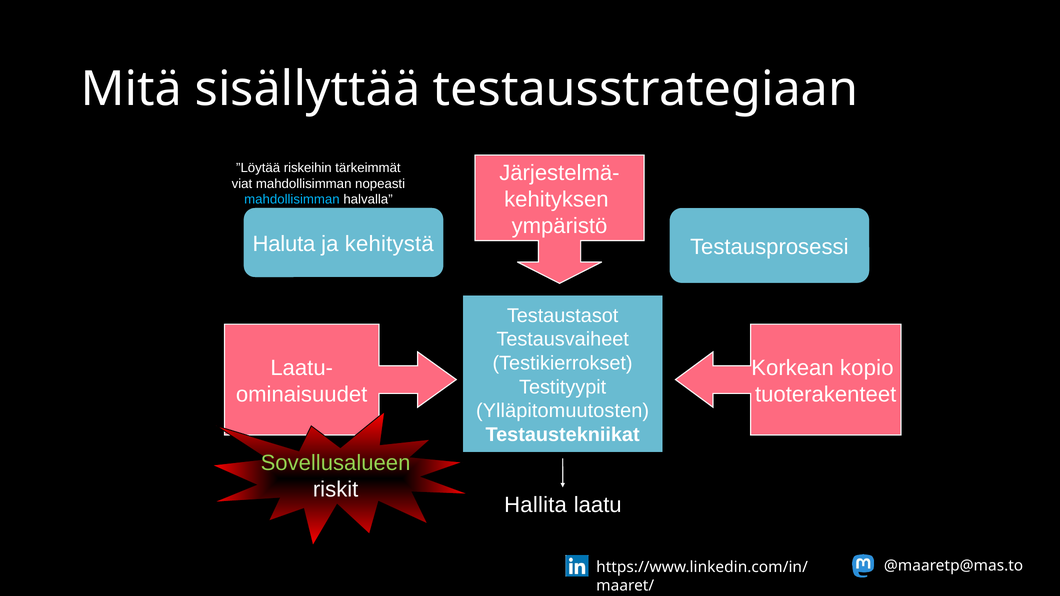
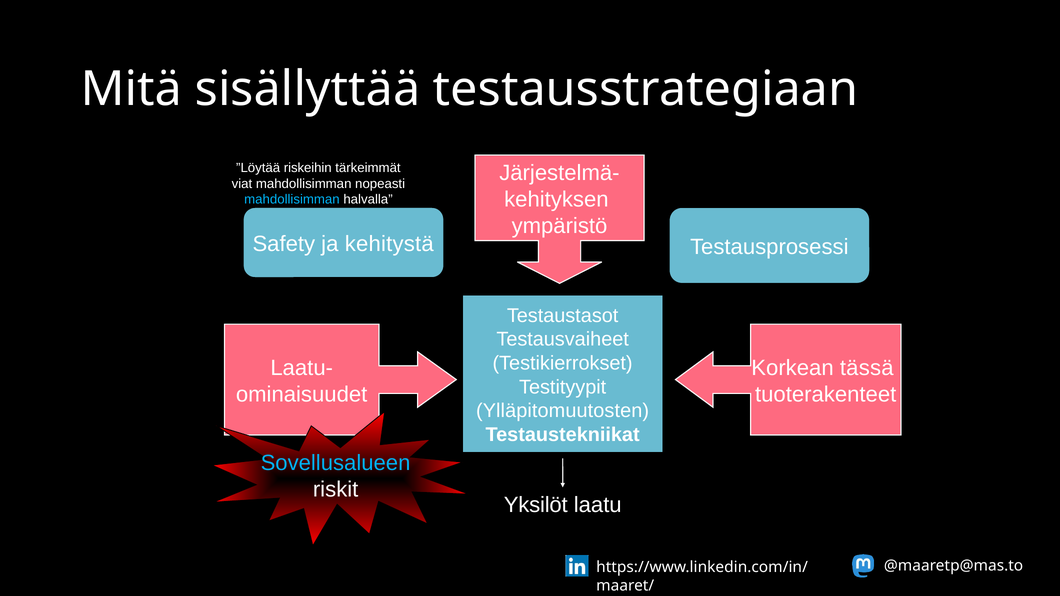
Haluta: Haluta -> Safety
kopio: kopio -> tässä
Sovellusalueen colour: light green -> light blue
Hallita: Hallita -> Yksilöt
